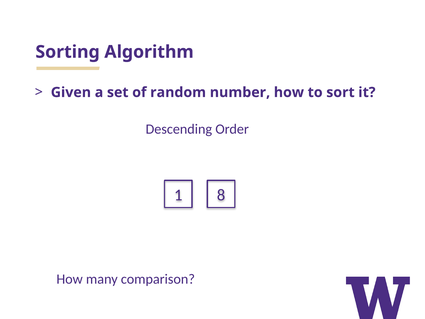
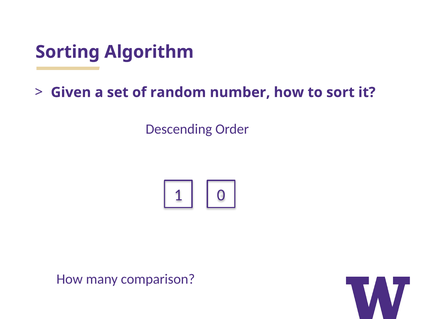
8: 8 -> 0
